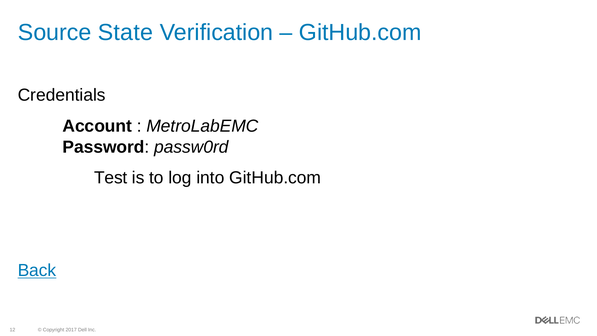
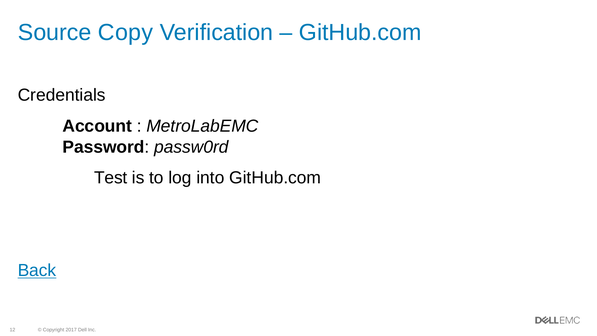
State: State -> Copy
